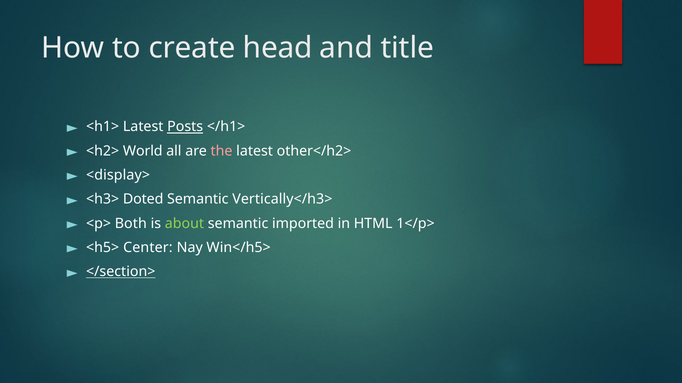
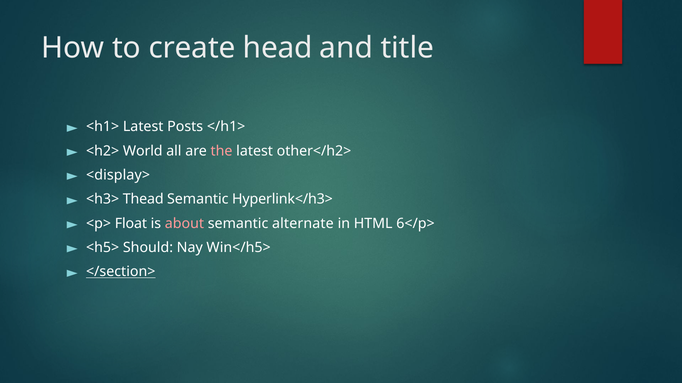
Posts underline: present -> none
Doted: Doted -> Thead
Vertically</h3>: Vertically</h3> -> Hyperlink</h3>
Both: Both -> Float
about colour: light green -> pink
imported: imported -> alternate
1</p>: 1</p> -> 6</p>
Center: Center -> Should
